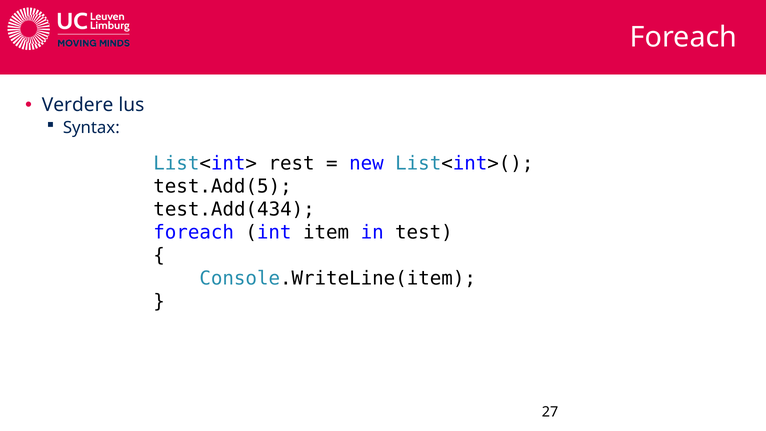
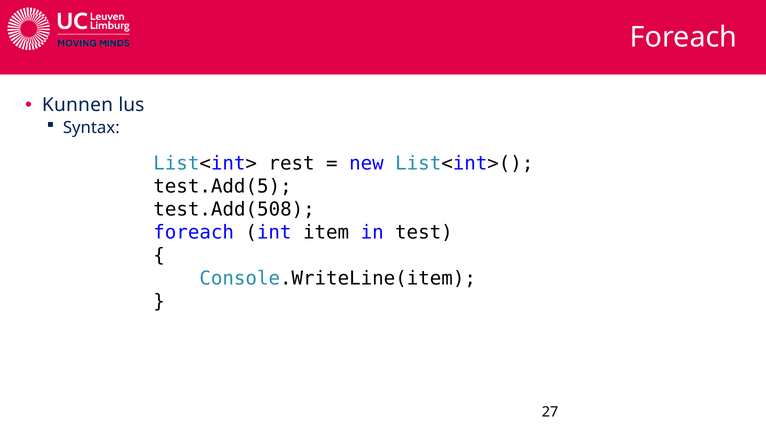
Verdere: Verdere -> Kunnen
test.Add(434: test.Add(434 -> test.Add(508
